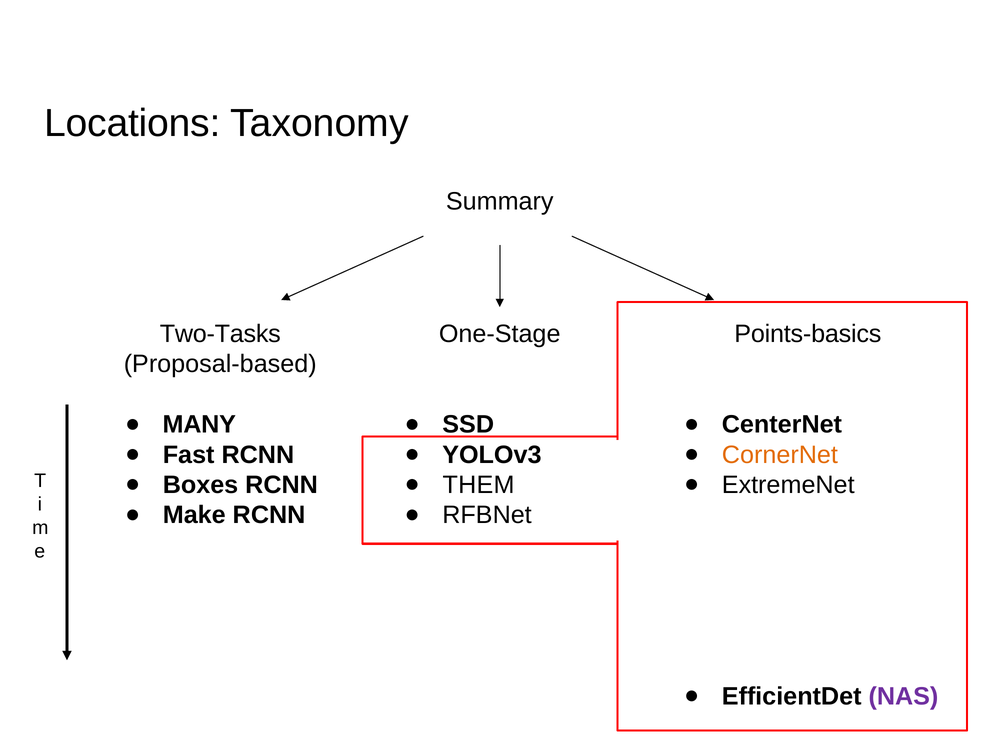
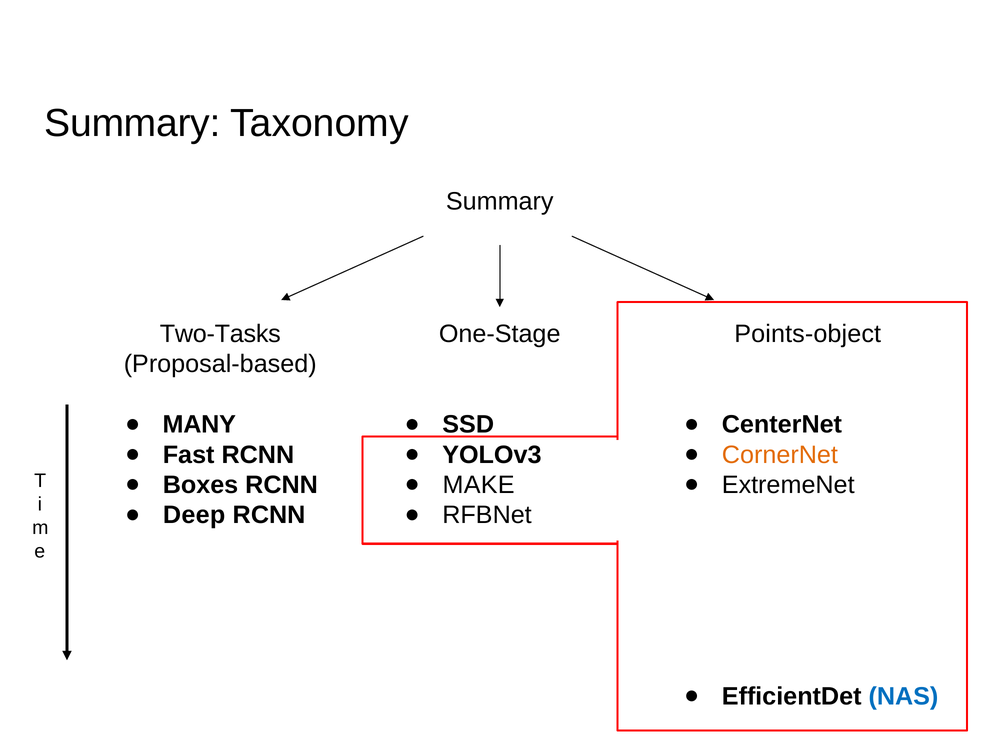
Locations at (132, 123): Locations -> Summary
Points-basics: Points-basics -> Points-object
THEM: THEM -> MAKE
Make: Make -> Deep
NAS colour: purple -> blue
